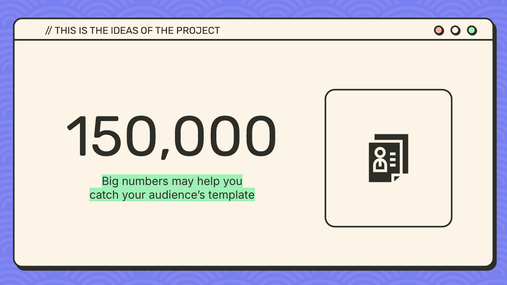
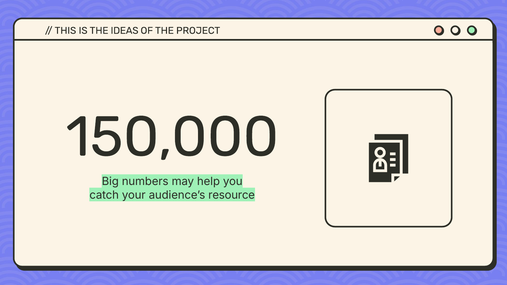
template: template -> resource
